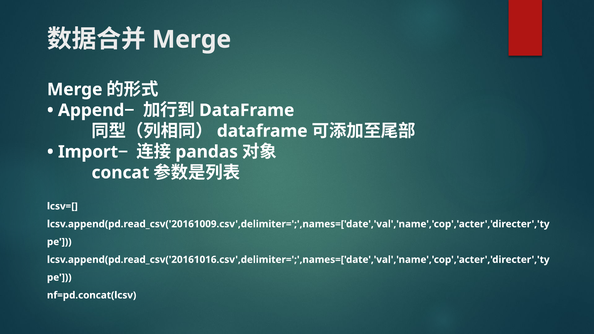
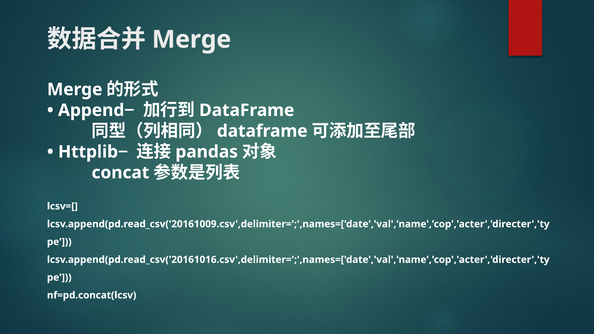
Import−: Import− -> Httplib−
